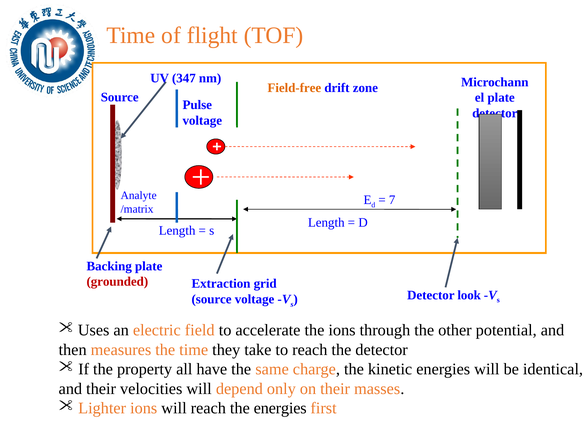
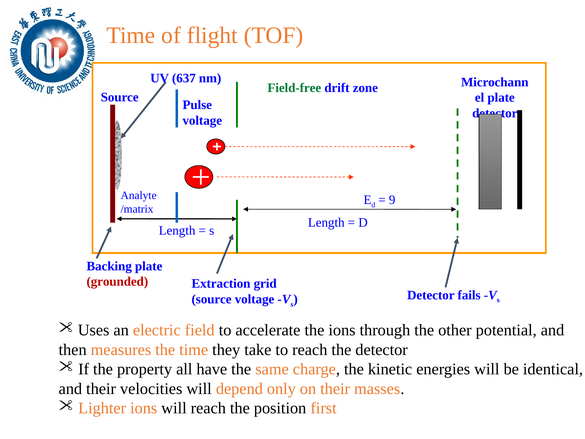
347: 347 -> 637
Field-free colour: orange -> green
7: 7 -> 9
look: look -> fails
the energies: energies -> position
